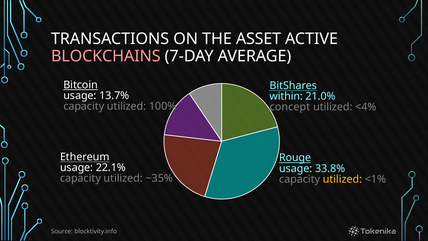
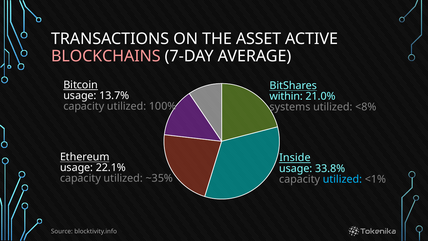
concept: concept -> systems
<4%: <4% -> <8%
Rouge: Rouge -> Inside
utilized at (342, 179) colour: yellow -> light blue
